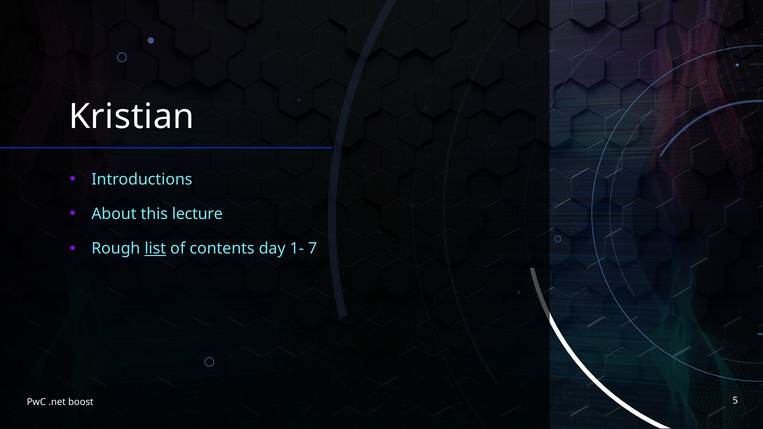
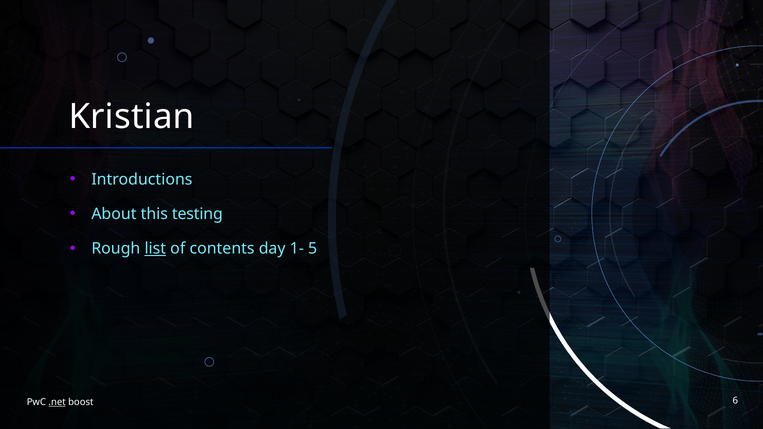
lecture: lecture -> testing
7: 7 -> 5
.net underline: none -> present
5: 5 -> 6
